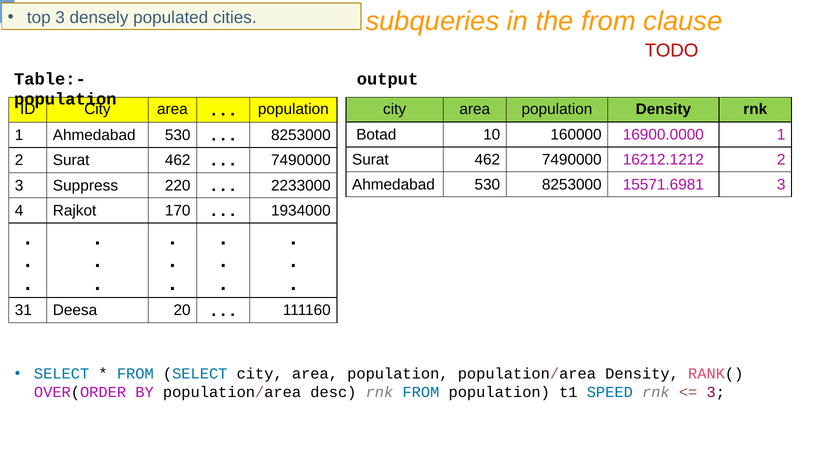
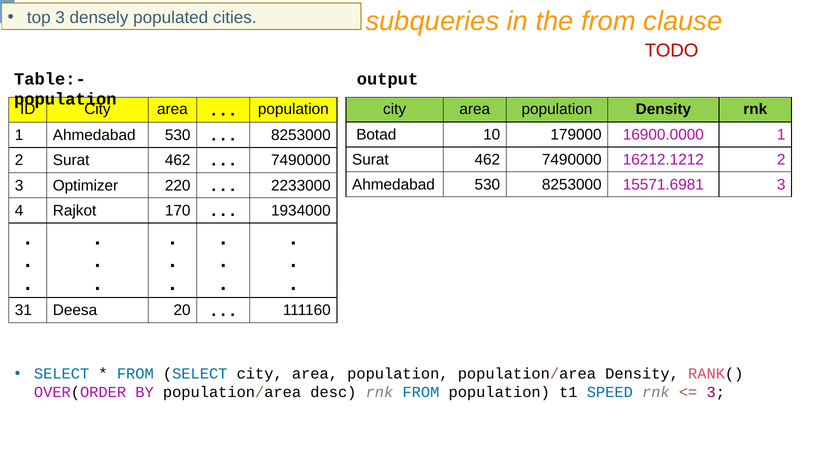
160000: 160000 -> 179000
Suppress: Suppress -> Optimizer
